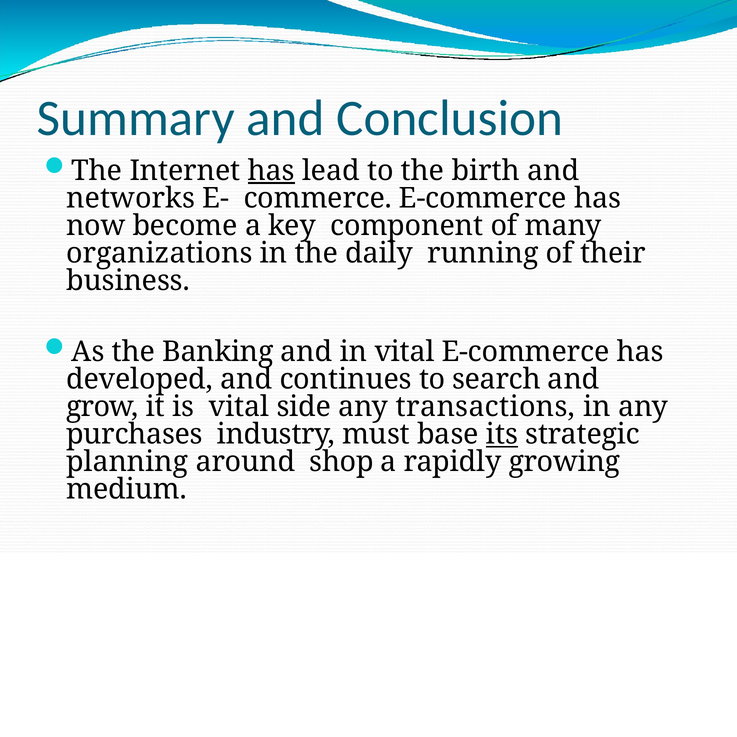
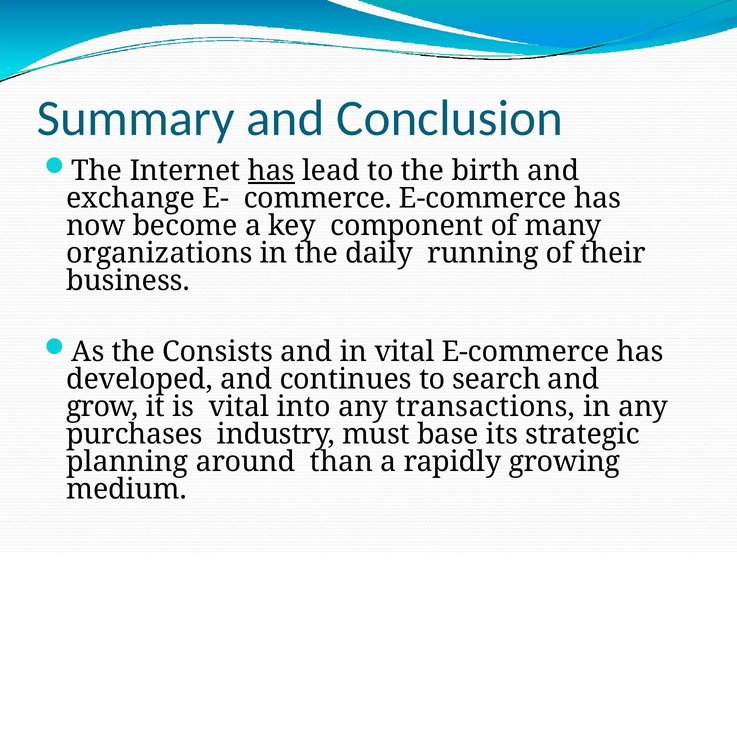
networks: networks -> exchange
Banking: Banking -> Consists
side: side -> into
its underline: present -> none
shop: shop -> than
